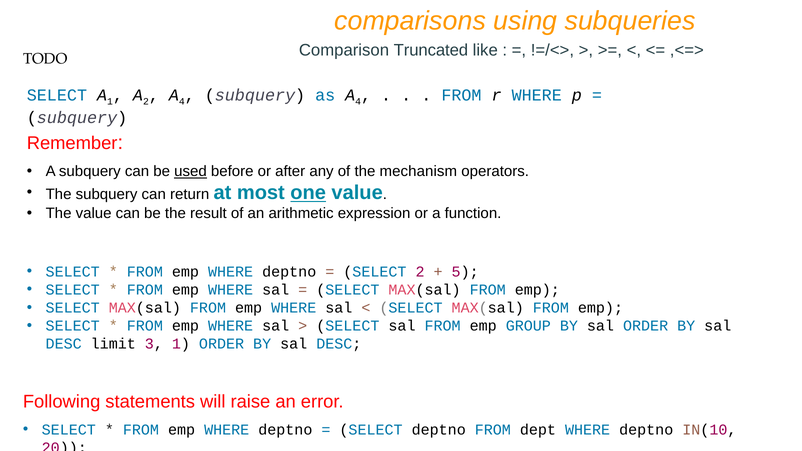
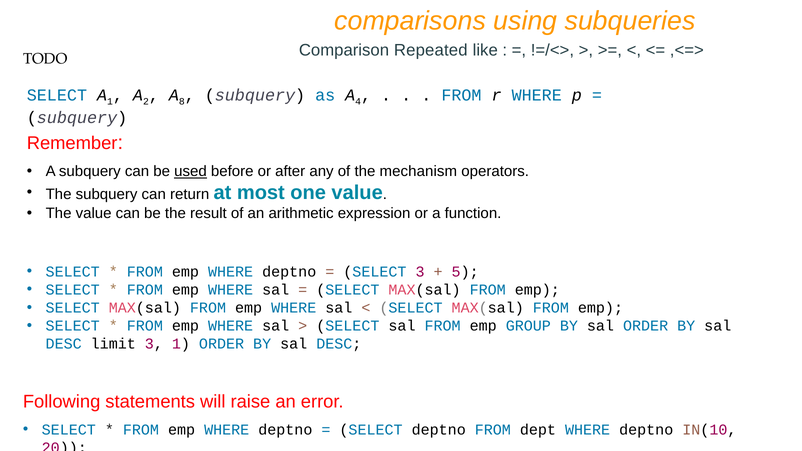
Truncated: Truncated -> Repeated
4 at (182, 102): 4 -> 8
one underline: present -> none
SELECT 2: 2 -> 3
